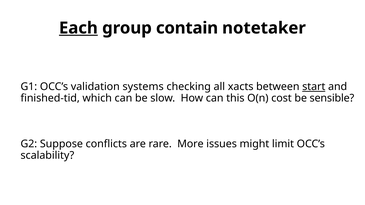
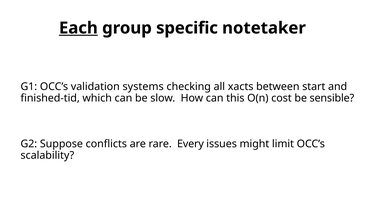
contain: contain -> specific
start underline: present -> none
More: More -> Every
